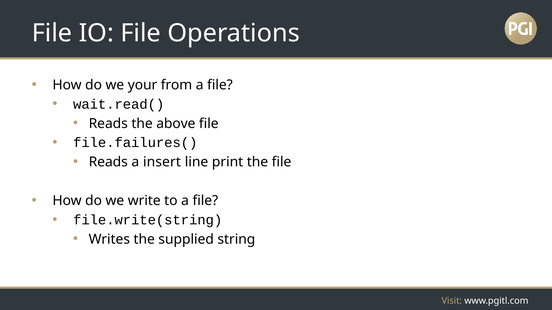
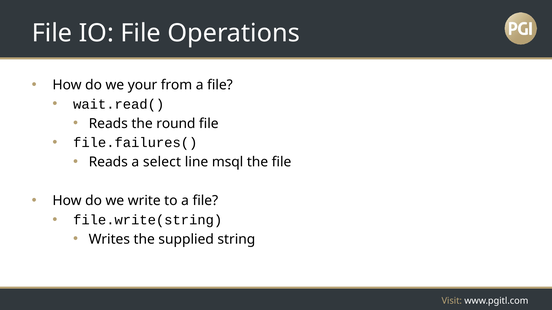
above: above -> round
insert: insert -> select
print: print -> msql
